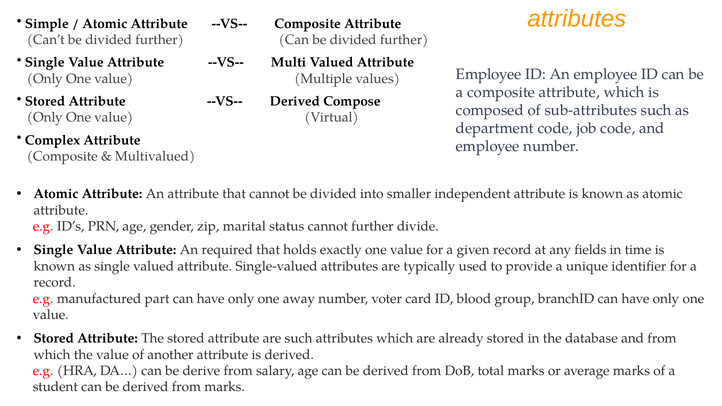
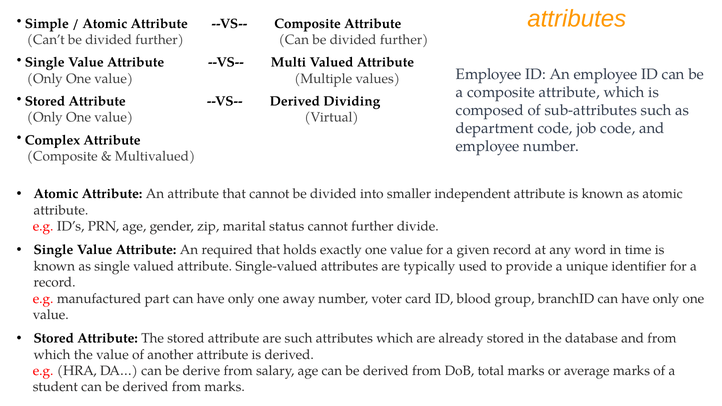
Compose: Compose -> Dividing
fields: fields -> word
